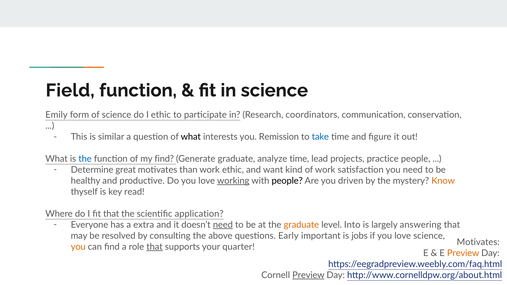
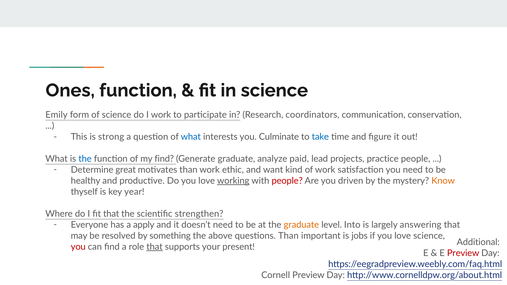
Field: Field -> Ones
I ethic: ethic -> work
similar: similar -> strong
what at (191, 137) colour: black -> blue
Remission: Remission -> Culminate
analyze time: time -> paid
people at (287, 181) colour: black -> red
read: read -> year
application: application -> strengthen
extra: extra -> apply
need at (223, 225) underline: present -> none
consulting: consulting -> something
questions Early: Early -> Than
Motivates at (478, 242): Motivates -> Additional
you at (78, 247) colour: orange -> red
quarter: quarter -> present
Preview at (463, 253) colour: orange -> red
Preview at (308, 275) underline: present -> none
